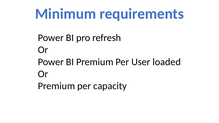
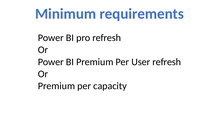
User loaded: loaded -> refresh
